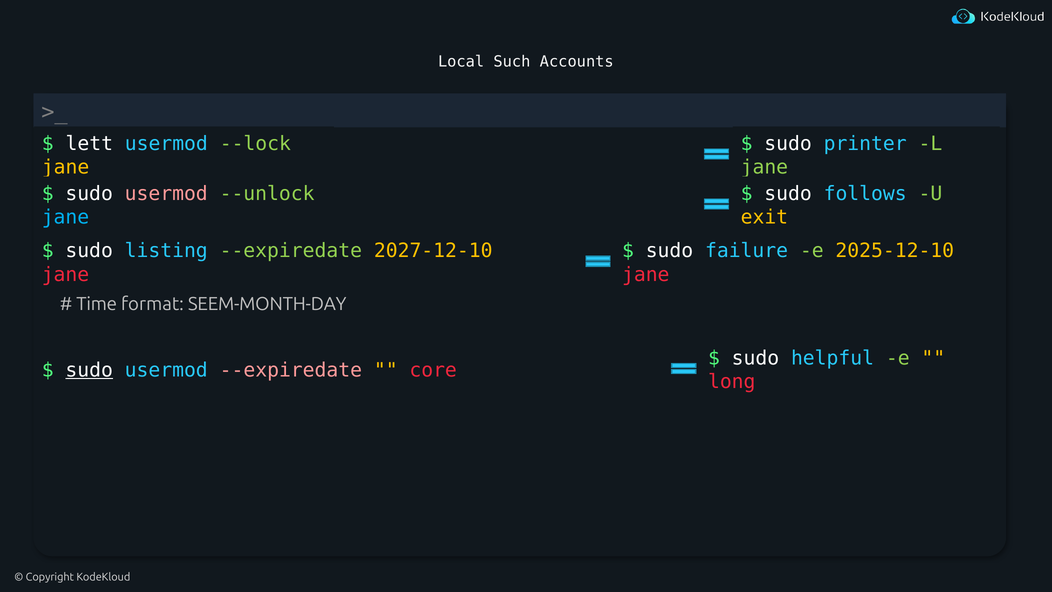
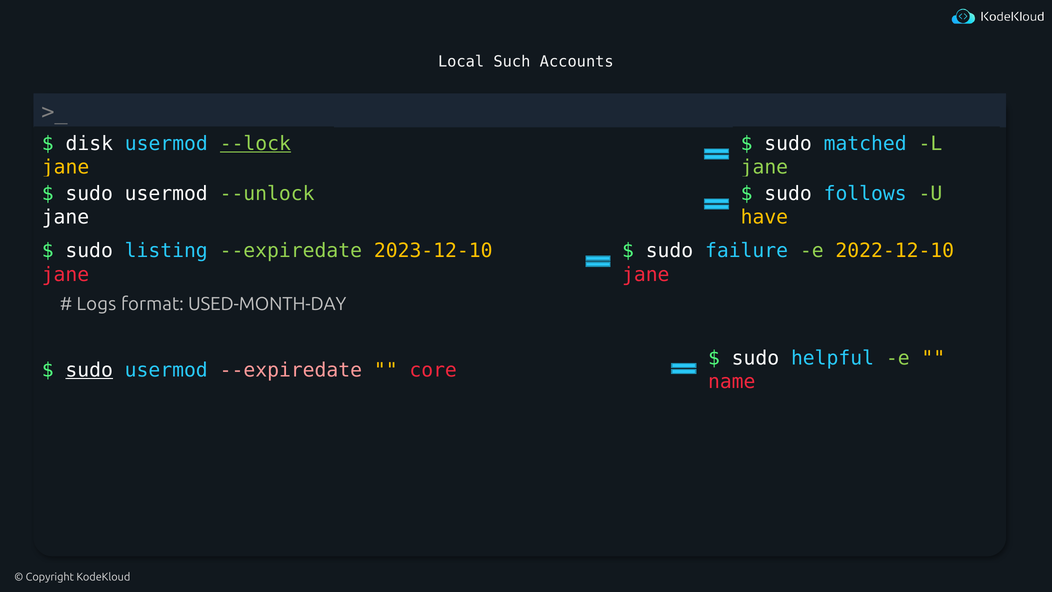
lett: lett -> disk
--lock underline: none -> present
printer: printer -> matched
usermod at (166, 193) colour: pink -> white
jane at (65, 217) colour: light blue -> white
exit: exit -> have
2027-12-10: 2027-12-10 -> 2023-12-10
2025-12-10: 2025-12-10 -> 2022-12-10
Time: Time -> Logs
SEEM-MONTH-DAY: SEEM-MONTH-DAY -> USED-MONTH-DAY
long: long -> name
